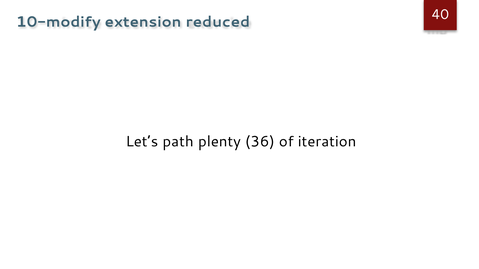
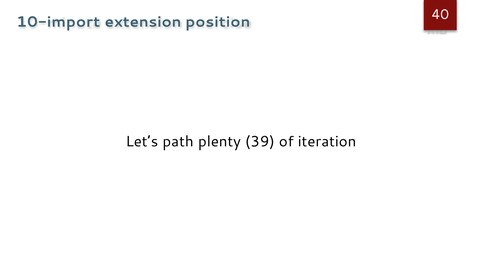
10-modify: 10-modify -> 10-import
reduced: reduced -> position
36: 36 -> 39
